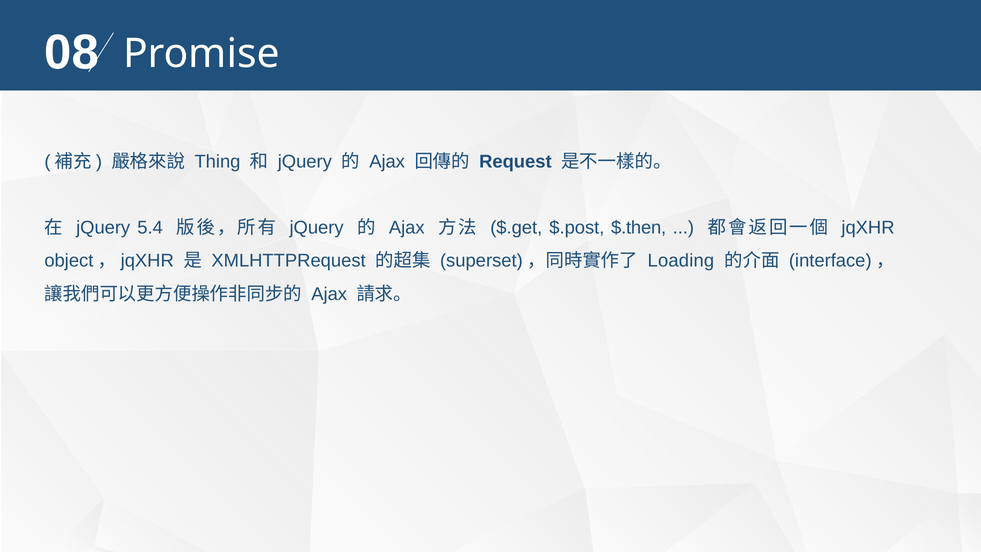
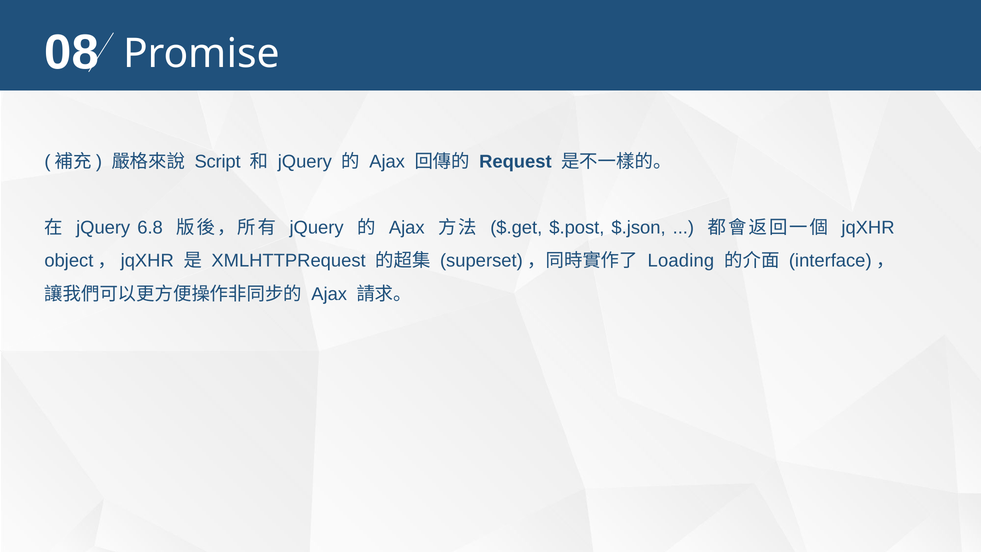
Thing: Thing -> Script
5.4: 5.4 -> 6.8
$.then: $.then -> $.json
